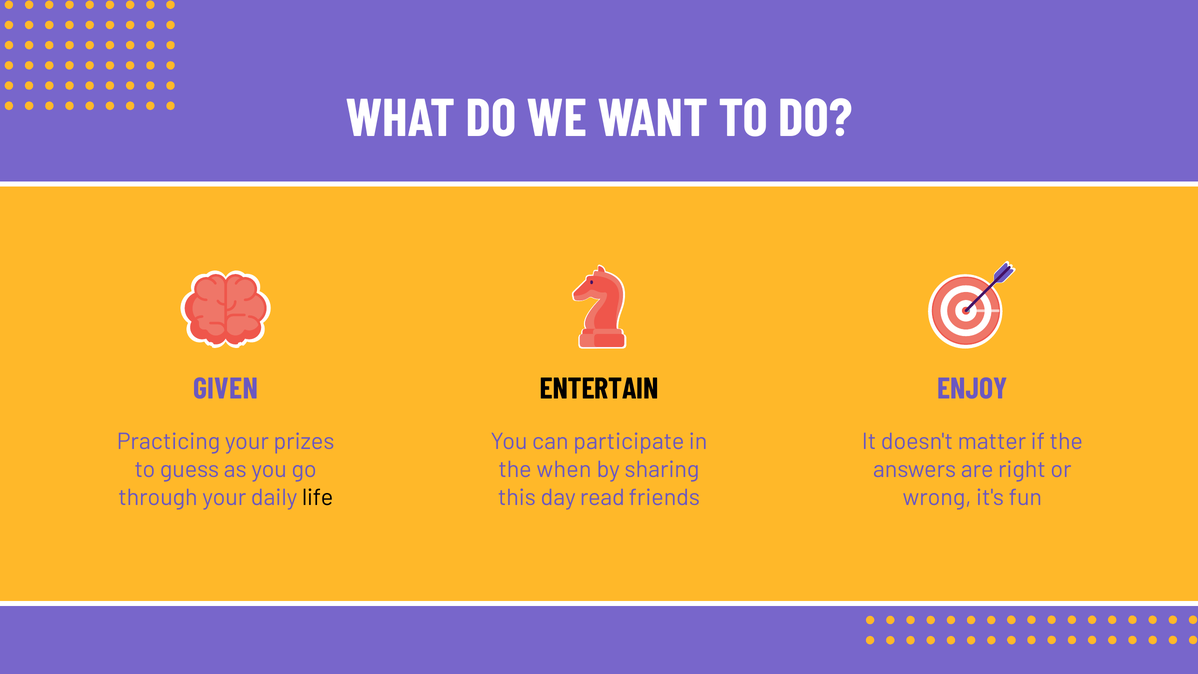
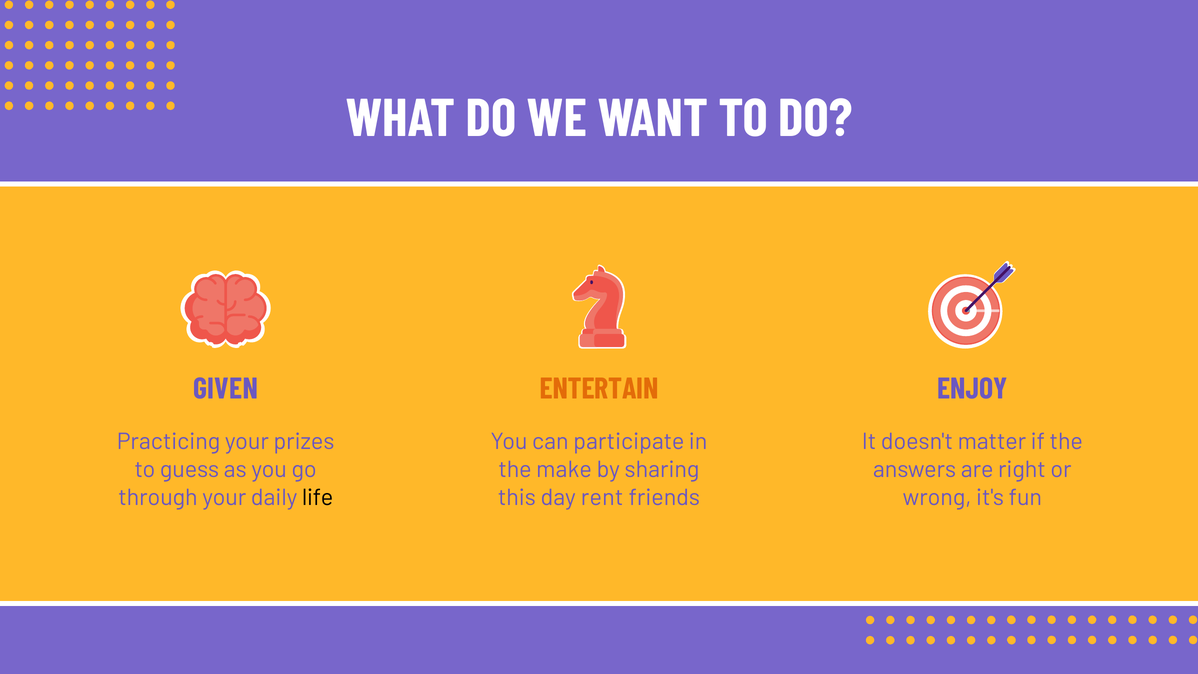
ENTERTAIN colour: black -> orange
when: when -> make
read: read -> rent
